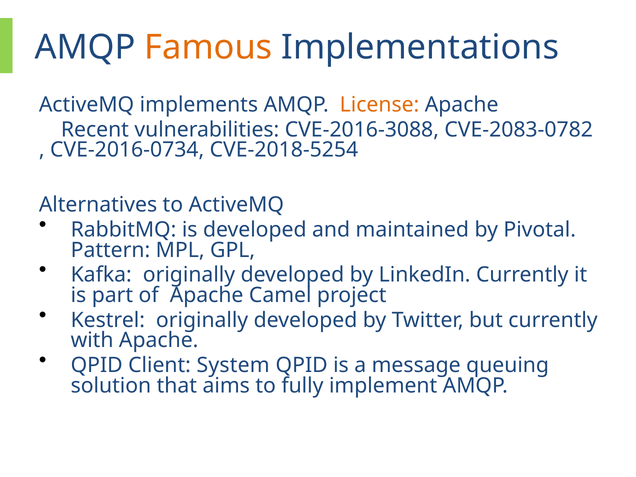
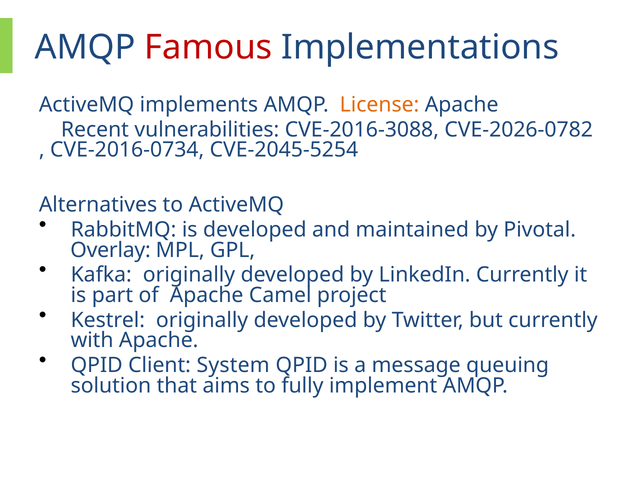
Famous colour: orange -> red
CVE-2083-0782: CVE-2083-0782 -> CVE-2026-0782
CVE-2018-5254: CVE-2018-5254 -> CVE-2045-5254
Pattern: Pattern -> Overlay
